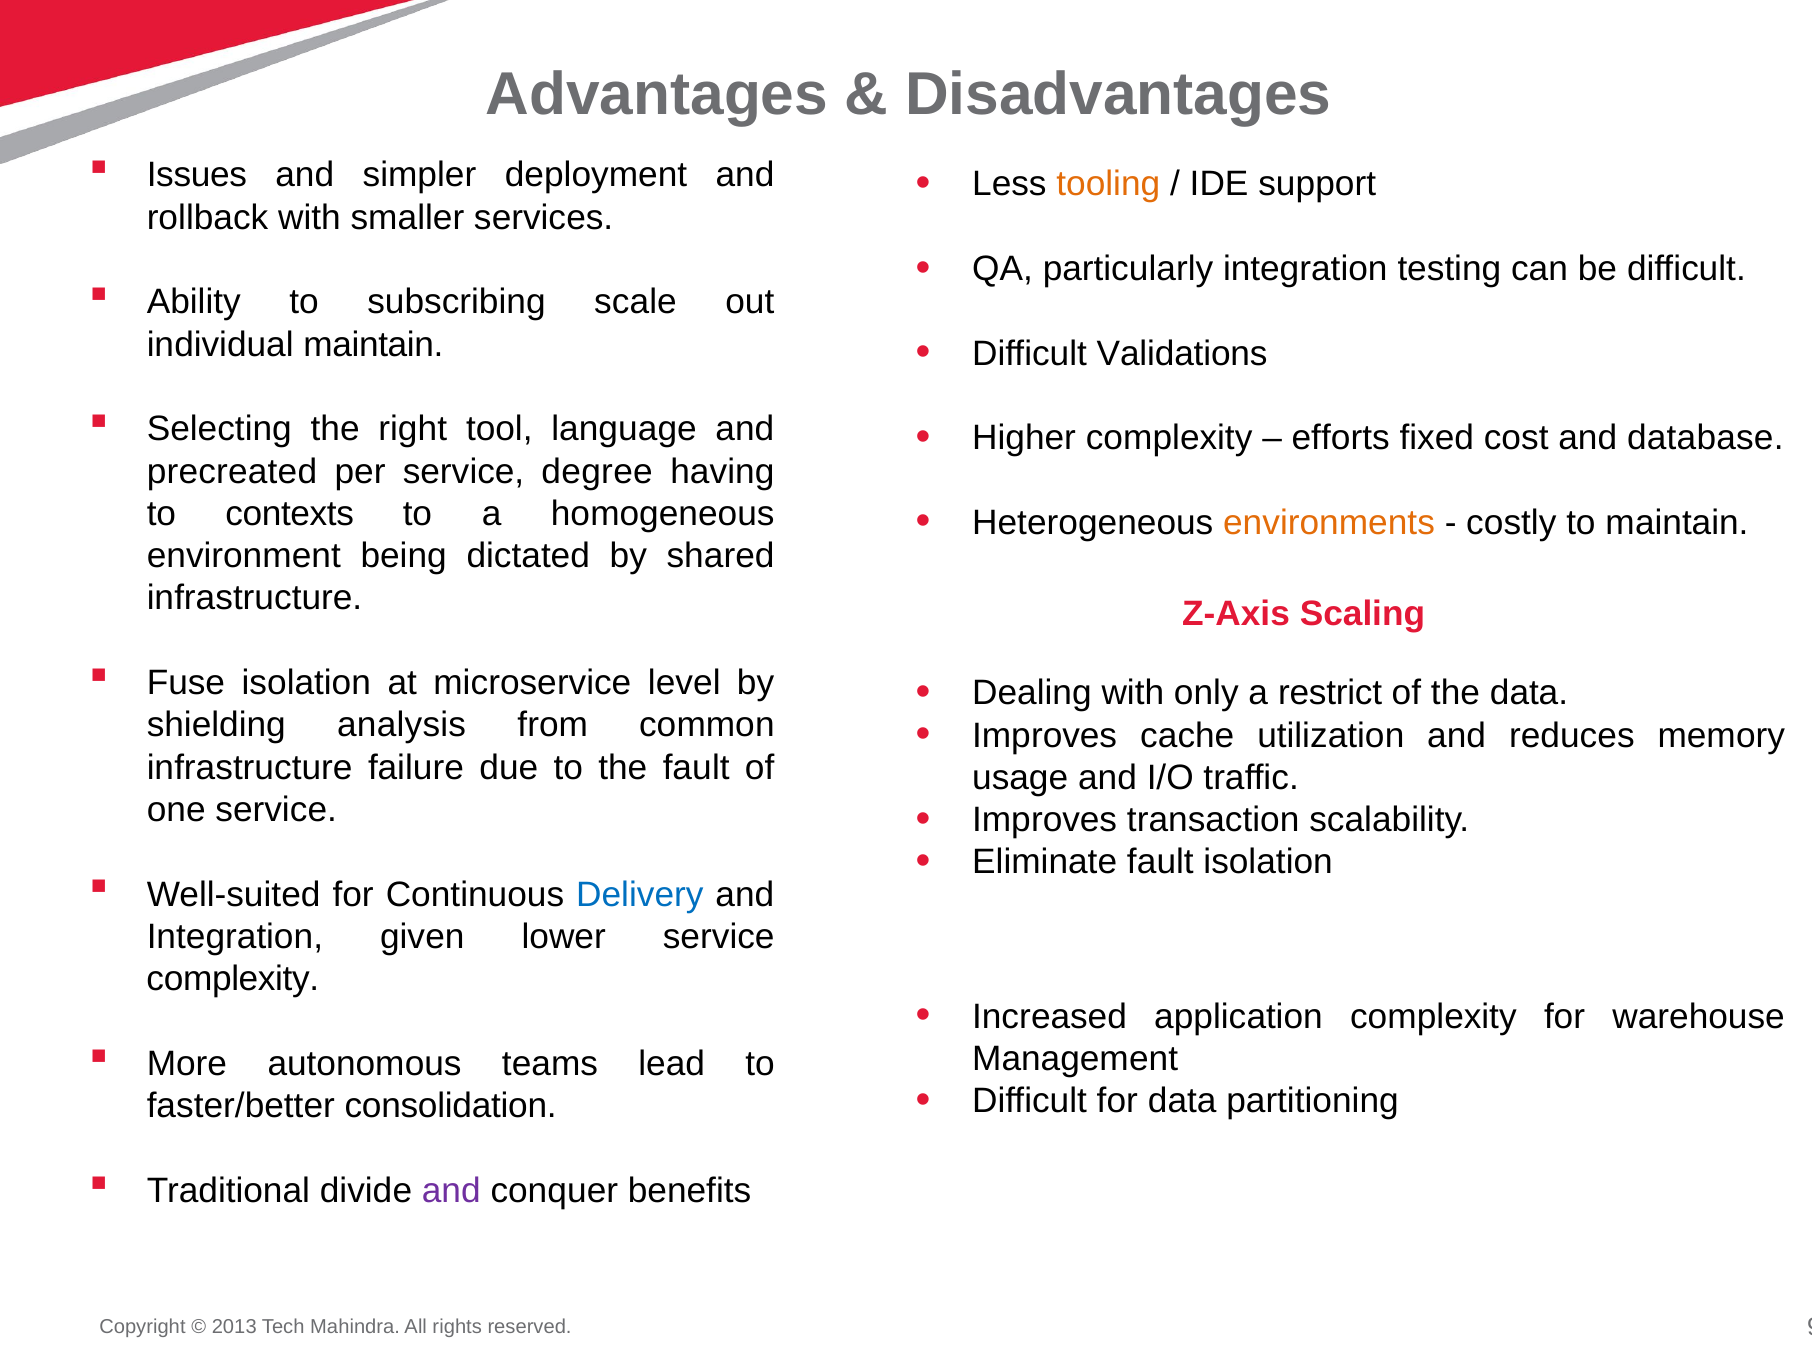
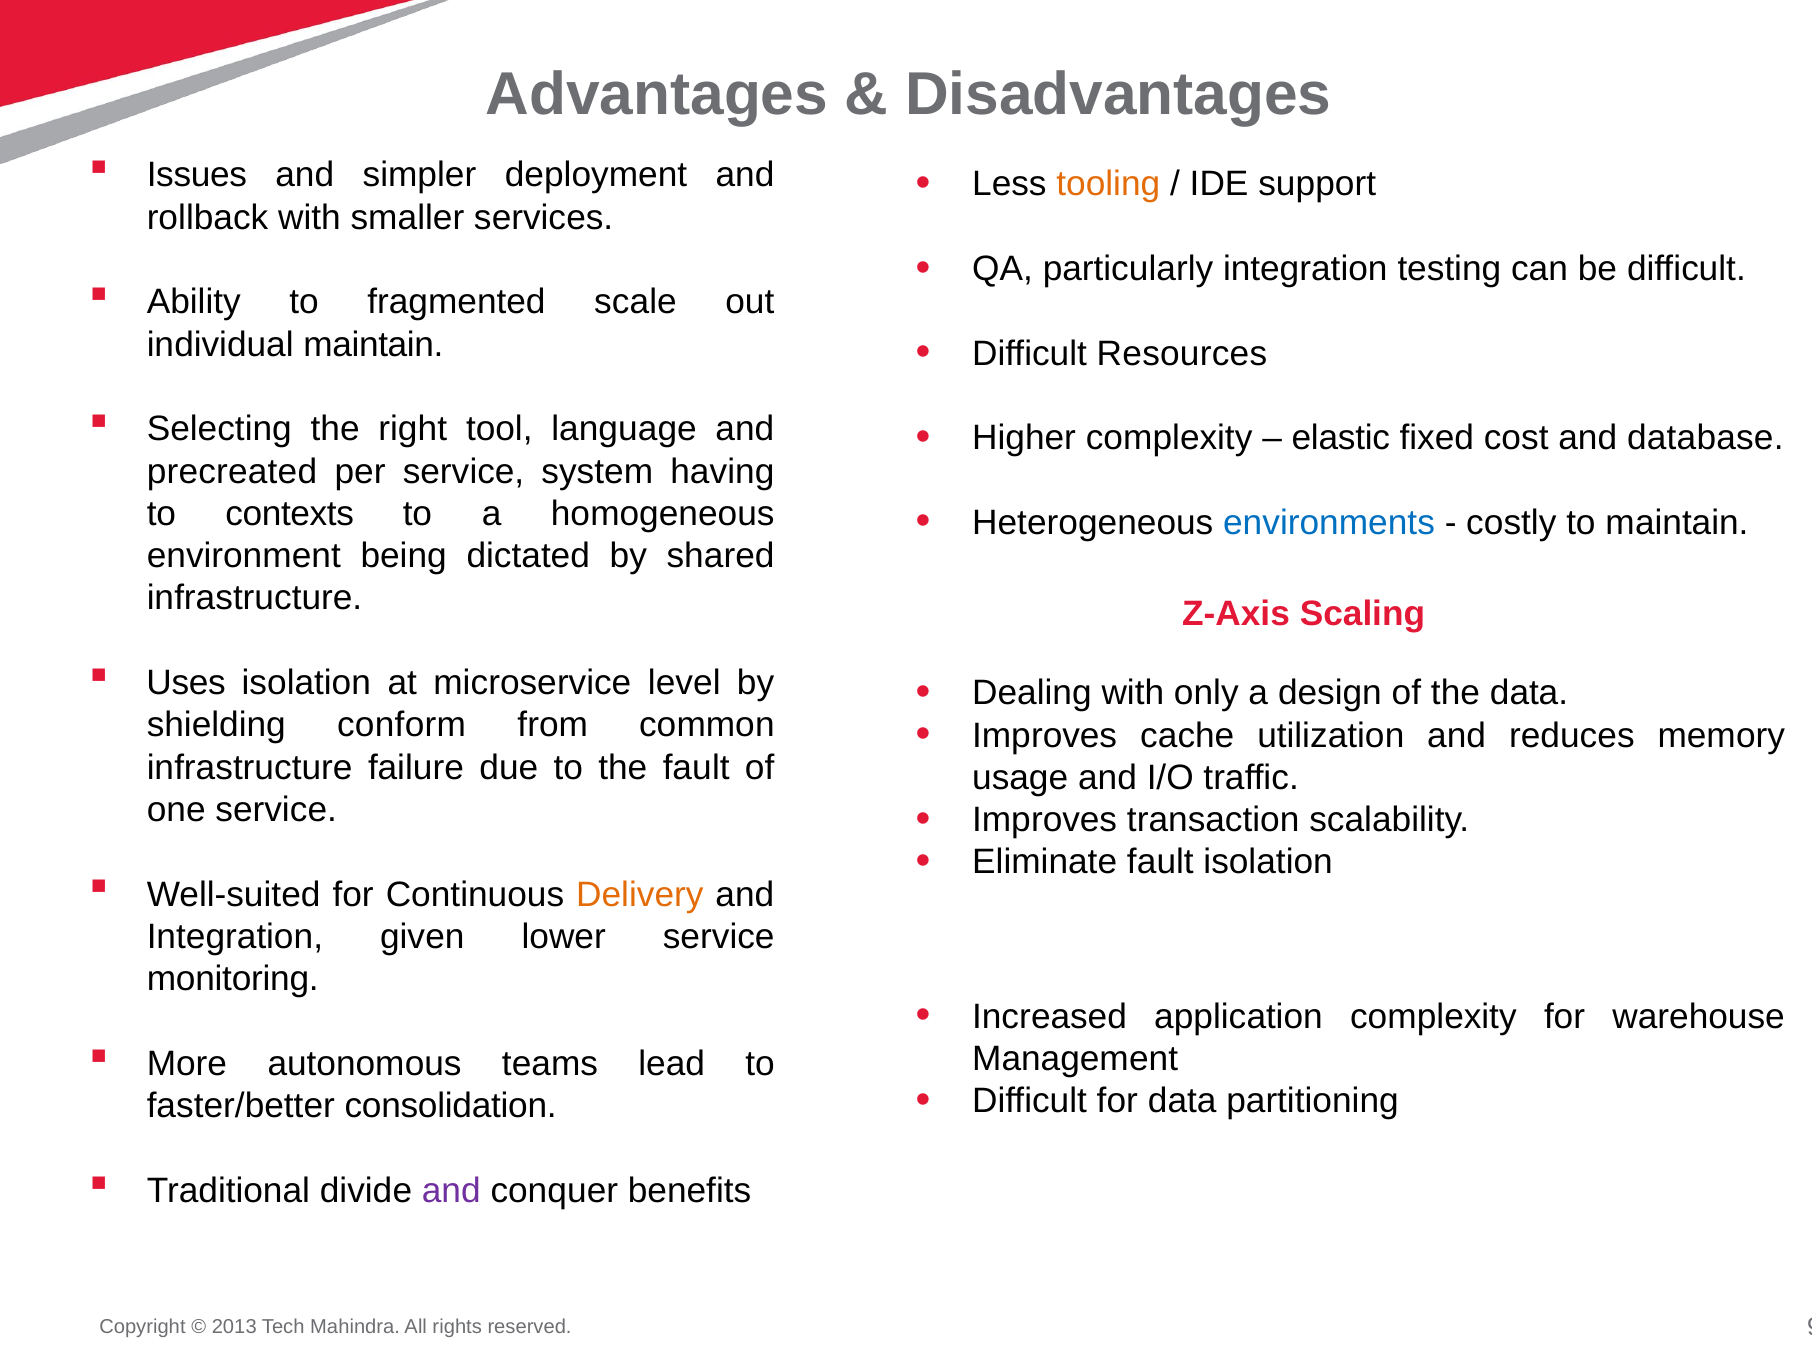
subscribing: subscribing -> fragmented
Validations: Validations -> Resources
efforts: efforts -> elastic
degree: degree -> system
environments colour: orange -> blue
Fuse: Fuse -> Uses
restrict: restrict -> design
analysis: analysis -> conform
Delivery colour: blue -> orange
complexity at (233, 979): complexity -> monitoring
